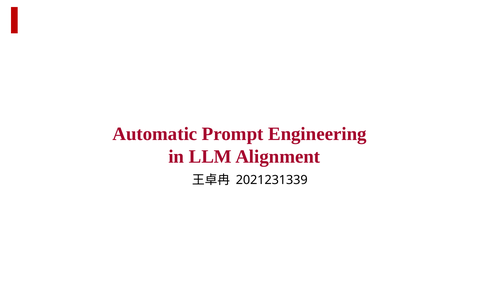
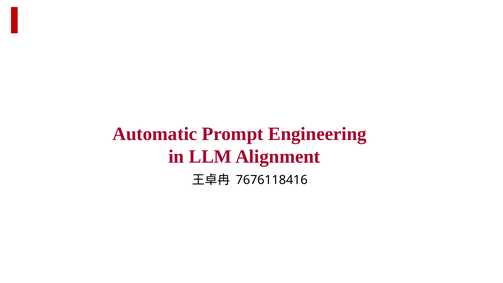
2021231339: 2021231339 -> 7676118416
